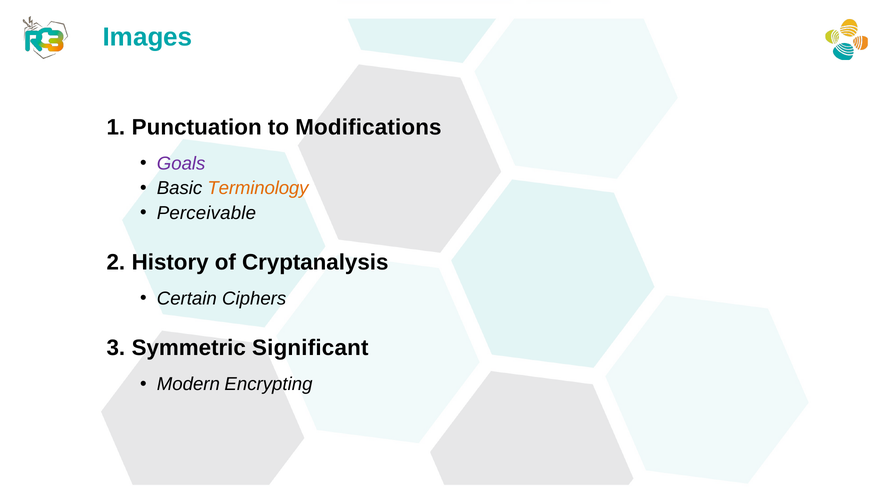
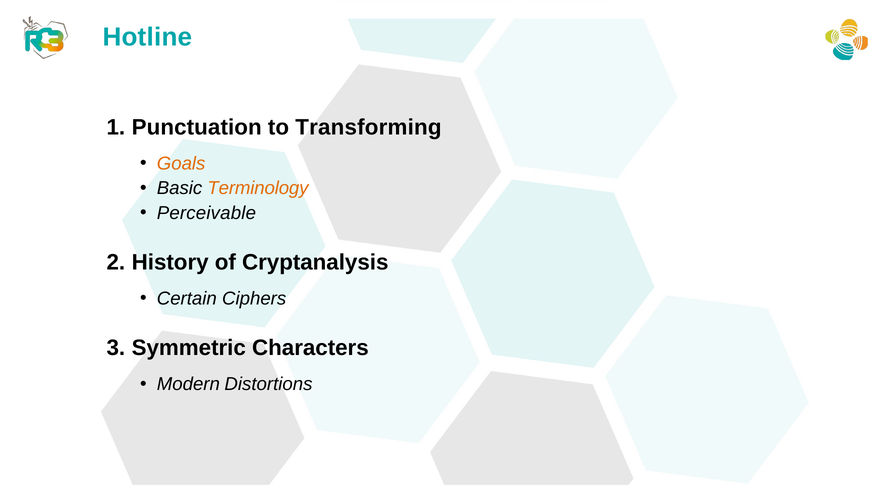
Images: Images -> Hotline
Modifications: Modifications -> Transforming
Goals colour: purple -> orange
Significant: Significant -> Characters
Encrypting: Encrypting -> Distortions
